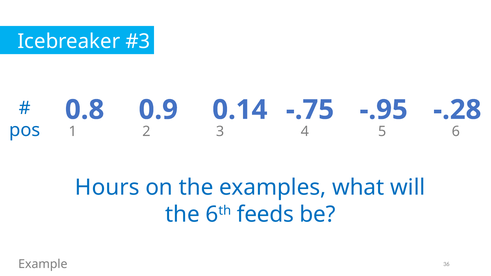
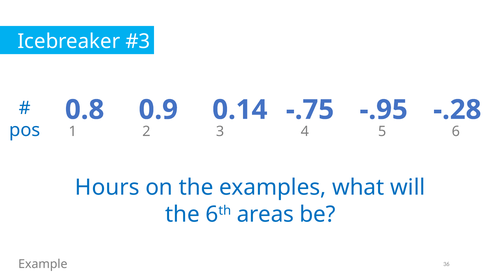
feeds: feeds -> areas
